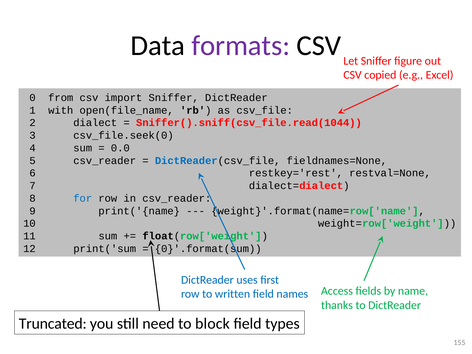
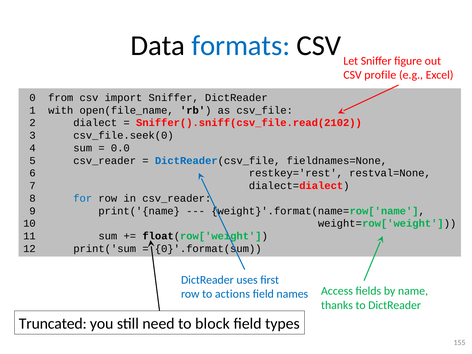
formats colour: purple -> blue
copied: copied -> profile
Sniffer().sniff(csv_file.read(1044: Sniffer().sniff(csv_file.read(1044 -> Sniffer().sniff(csv_file.read(2102
written: written -> actions
